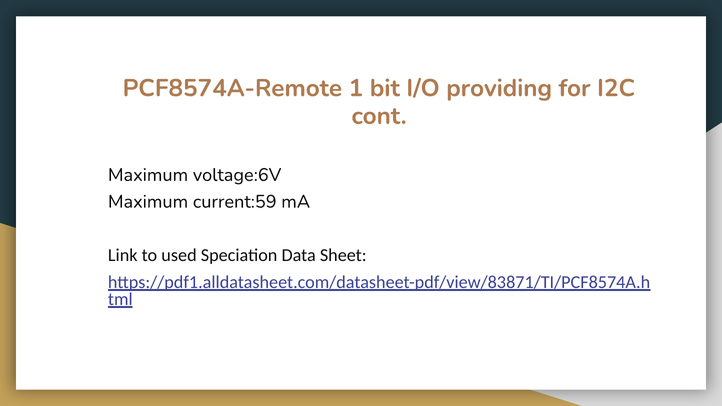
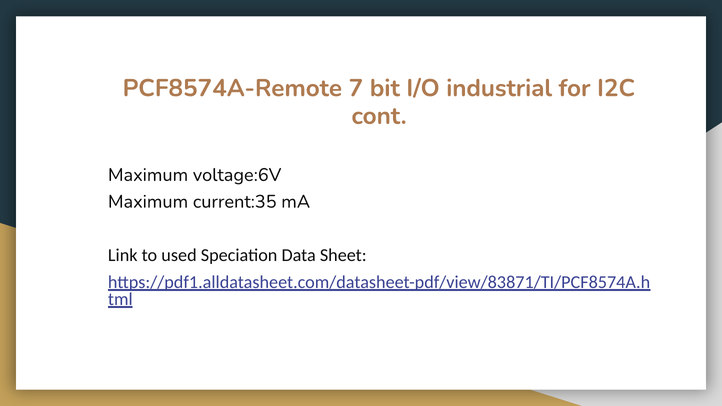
1: 1 -> 7
providing: providing -> industrial
current:59: current:59 -> current:35
